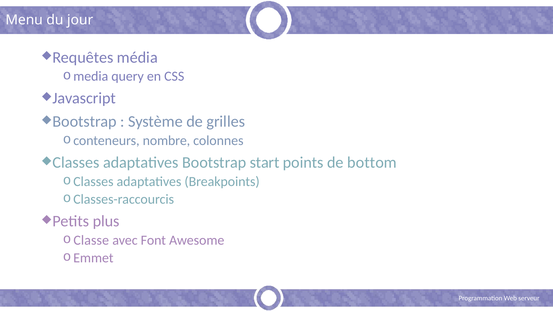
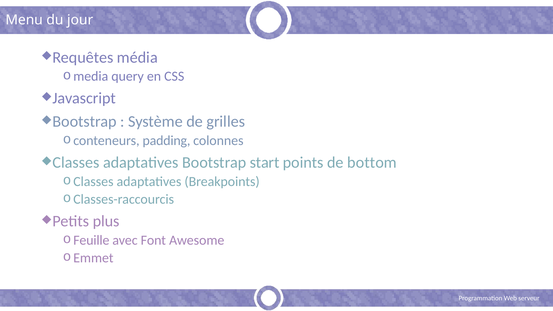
nombre: nombre -> padding
Classe: Classe -> Feuille
